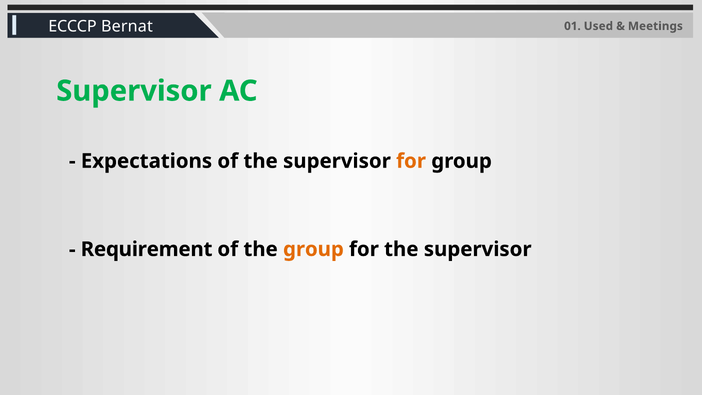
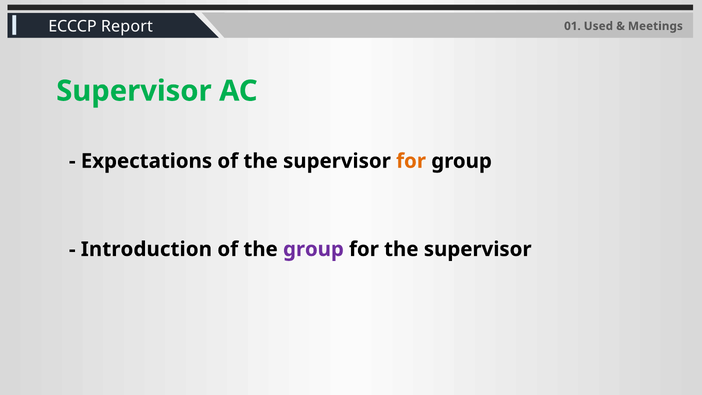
Bernat: Bernat -> Report
Requirement: Requirement -> Introduction
group at (313, 249) colour: orange -> purple
